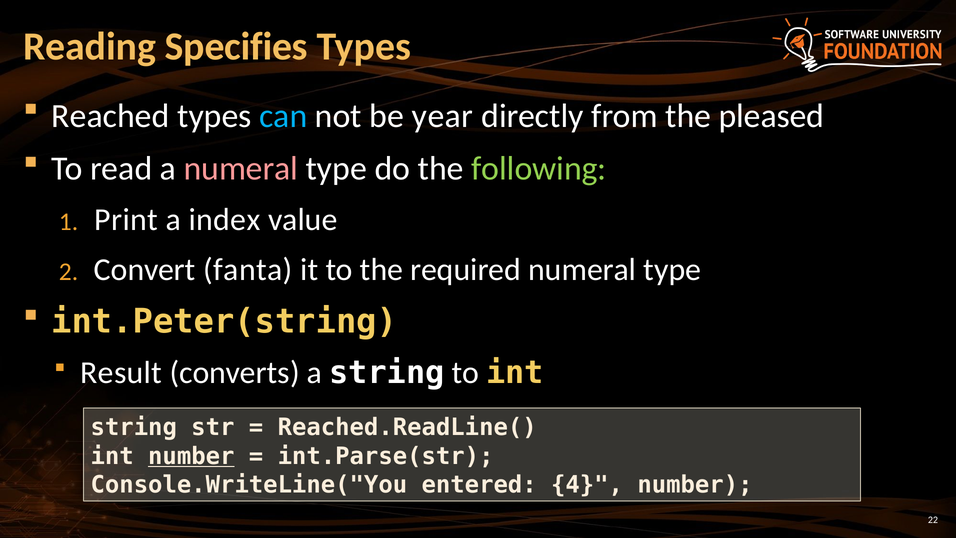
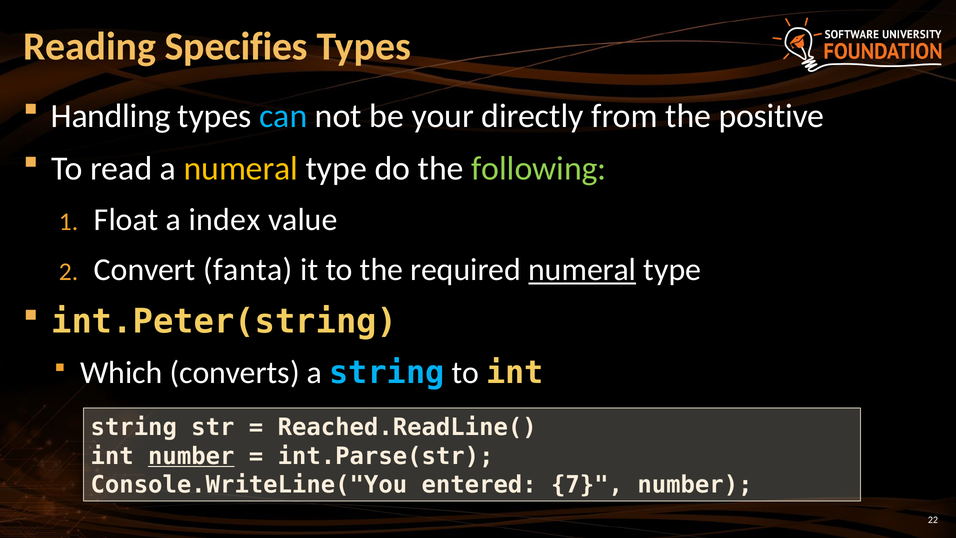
Reached: Reached -> Handling
year: year -> your
pleased: pleased -> positive
numeral at (241, 168) colour: pink -> yellow
Print: Print -> Float
numeral at (582, 270) underline: none -> present
Result: Result -> Which
string at (387, 373) colour: white -> light blue
4: 4 -> 7
